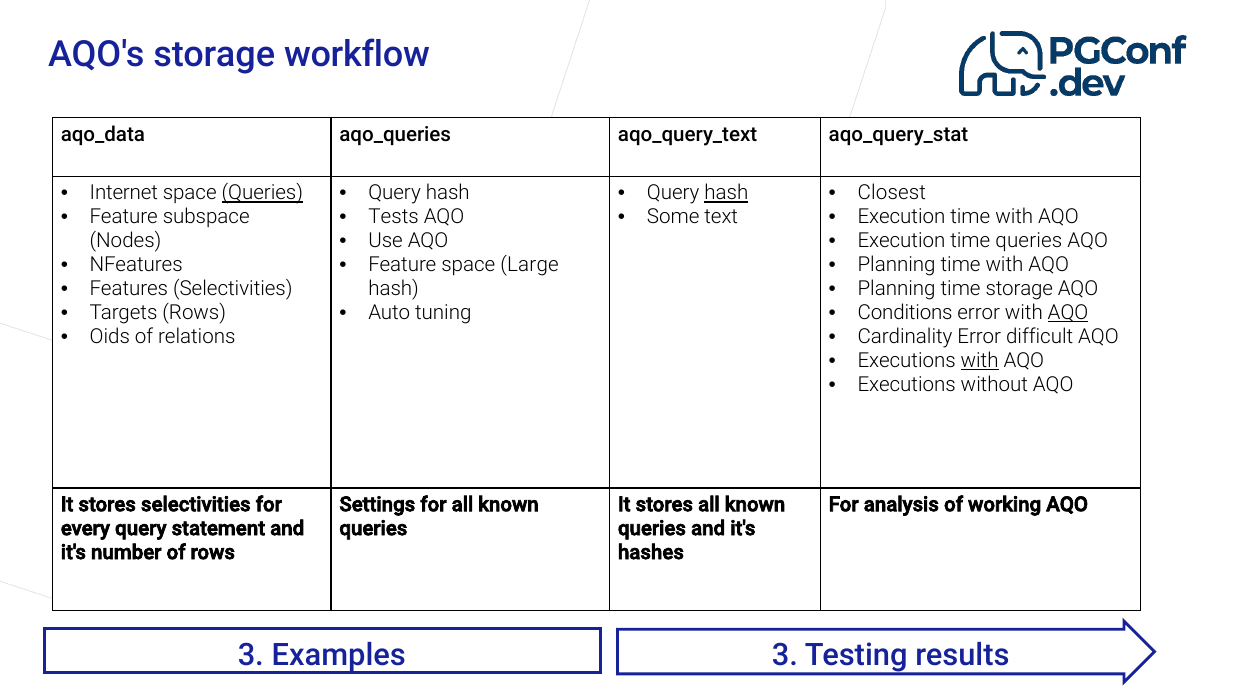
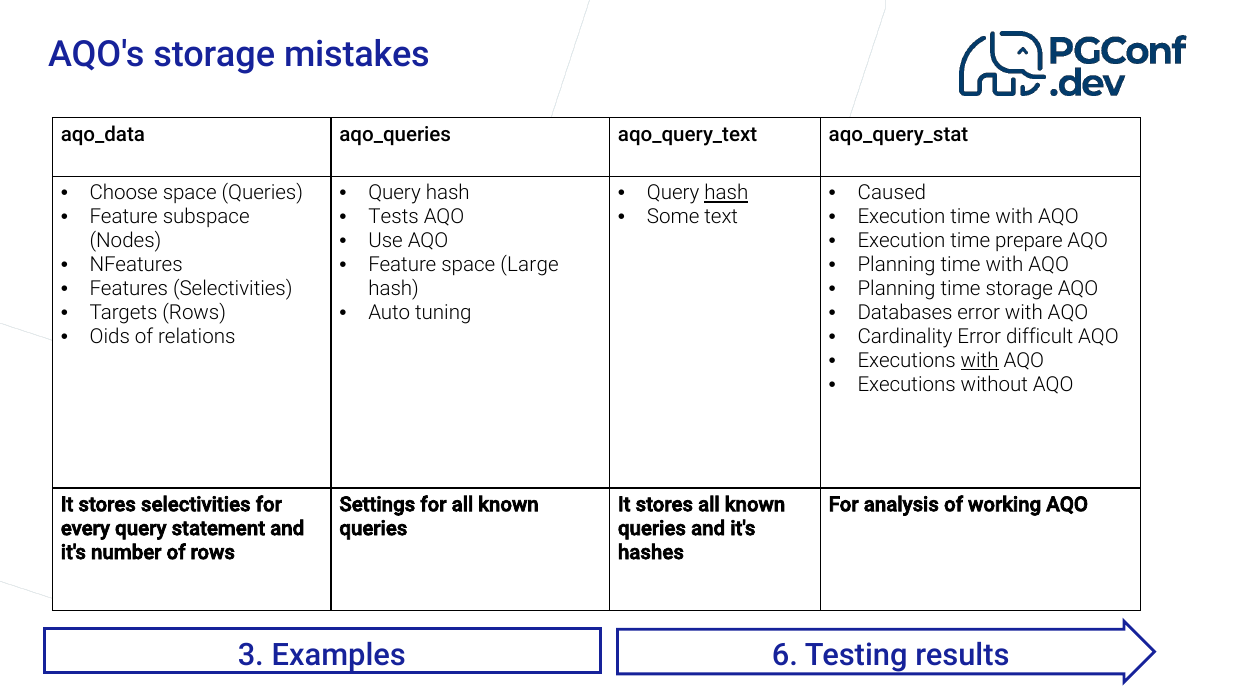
workflow: workflow -> mistakes
Internet: Internet -> Choose
Queries at (262, 193) underline: present -> none
Closest: Closest -> Caused
time queries: queries -> prepare
Conditions: Conditions -> Databases
AQO at (1068, 313) underline: present -> none
Examples 3: 3 -> 6
